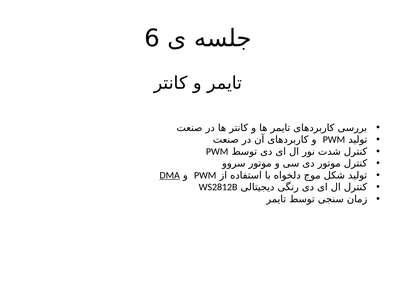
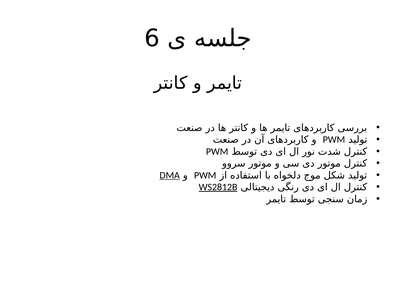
WS2812B underline: none -> present
